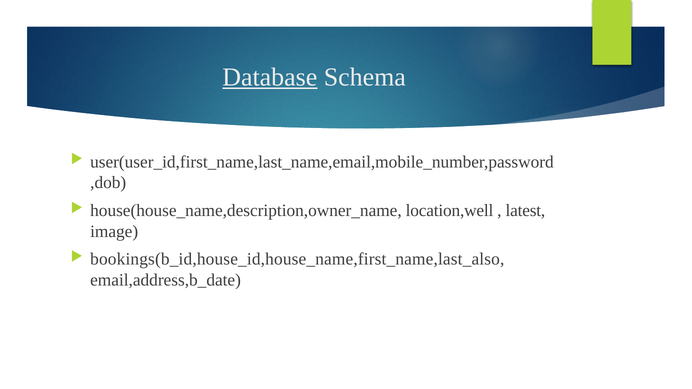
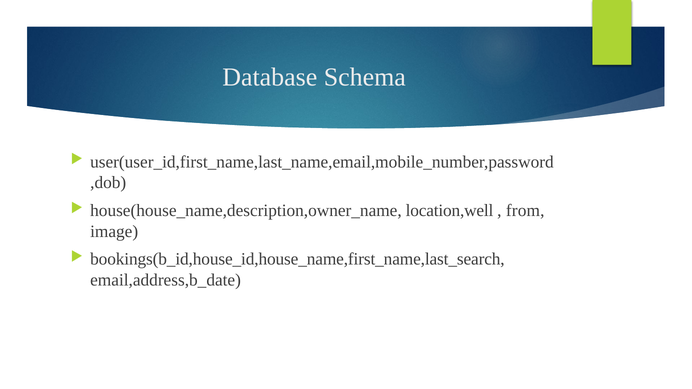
Database underline: present -> none
latest: latest -> from
bookings(b_id,house_id,house_name,first_name,last_also: bookings(b_id,house_id,house_name,first_name,last_also -> bookings(b_id,house_id,house_name,first_name,last_search
